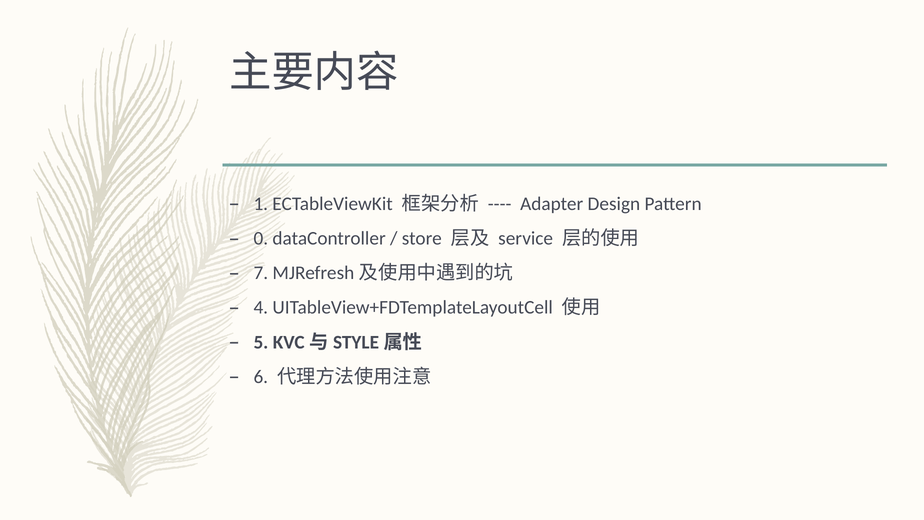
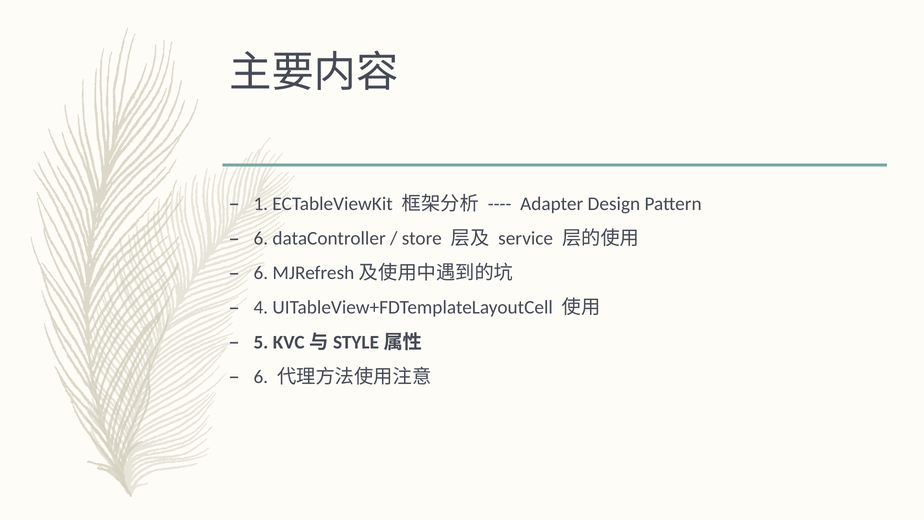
0 at (261, 238): 0 -> 6
7 at (261, 273): 7 -> 6
